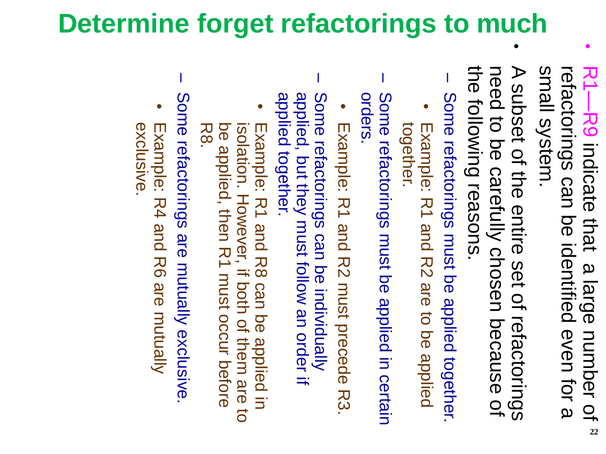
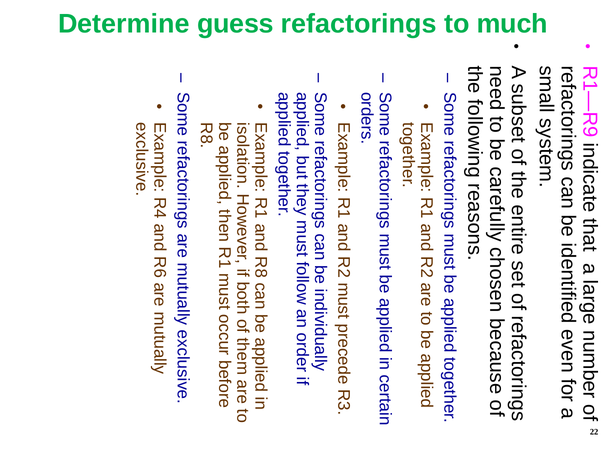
forget: forget -> guess
